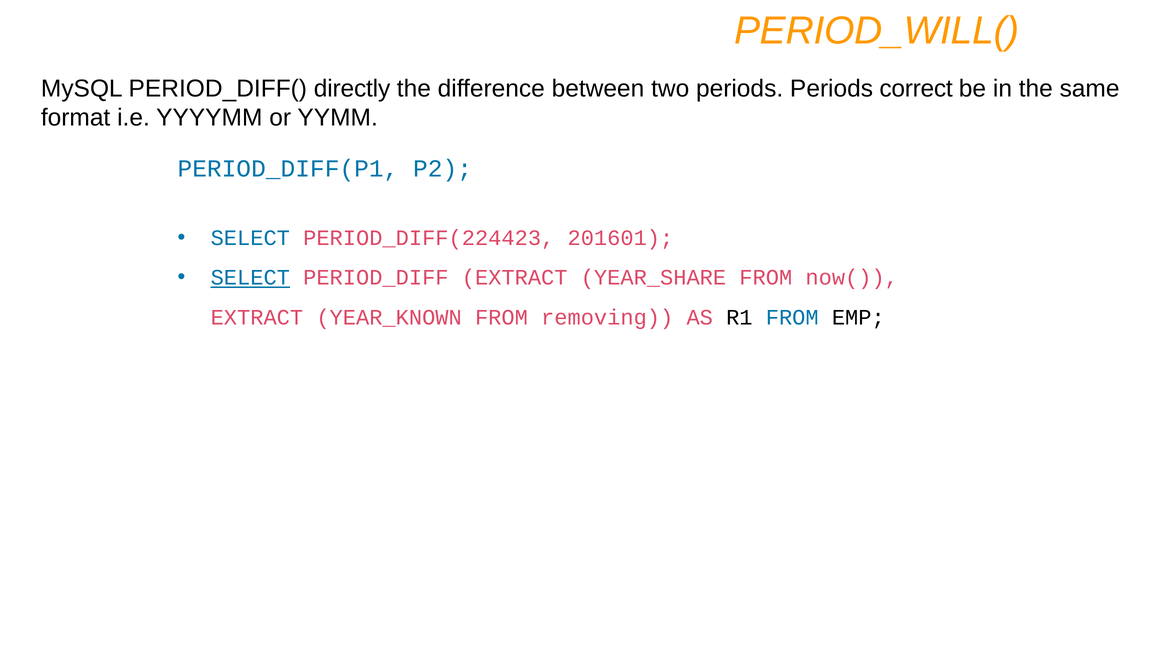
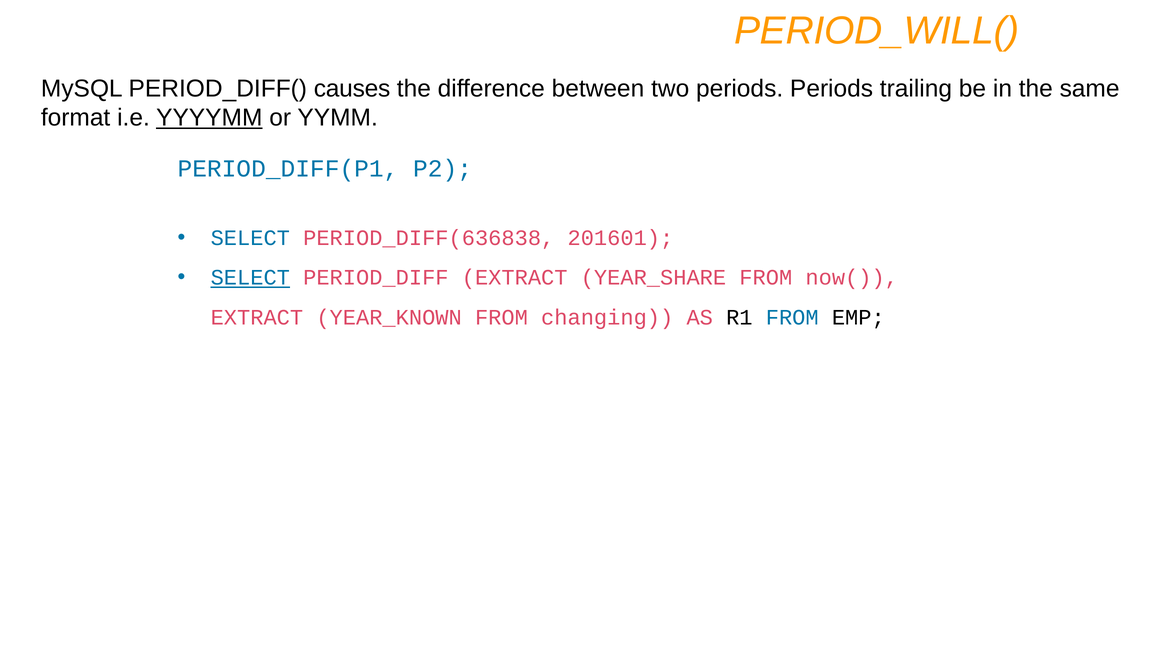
directly: directly -> causes
correct: correct -> trailing
YYYYMM underline: none -> present
PERIOD_DIFF(224423: PERIOD_DIFF(224423 -> PERIOD_DIFF(636838
removing: removing -> changing
